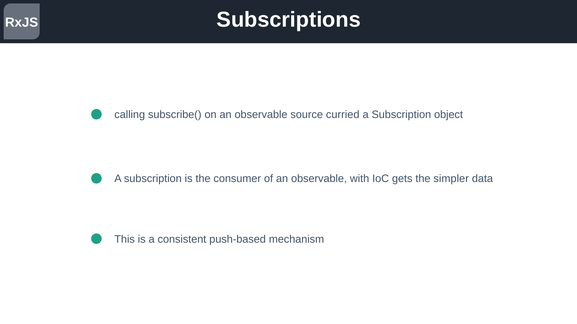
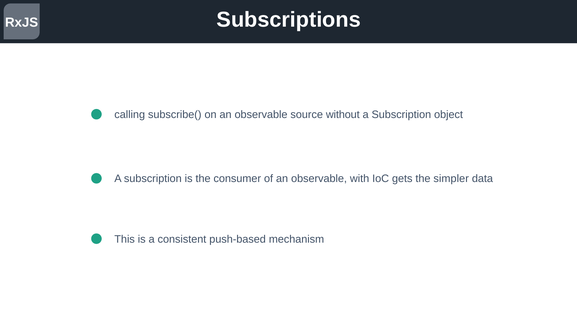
curried: curried -> without
